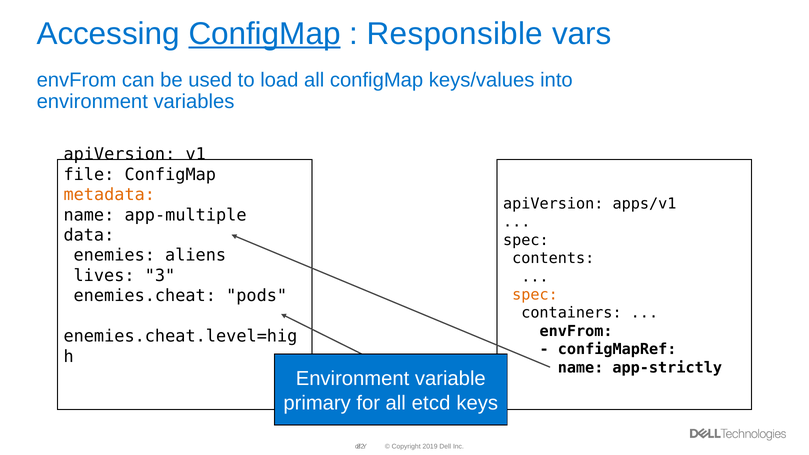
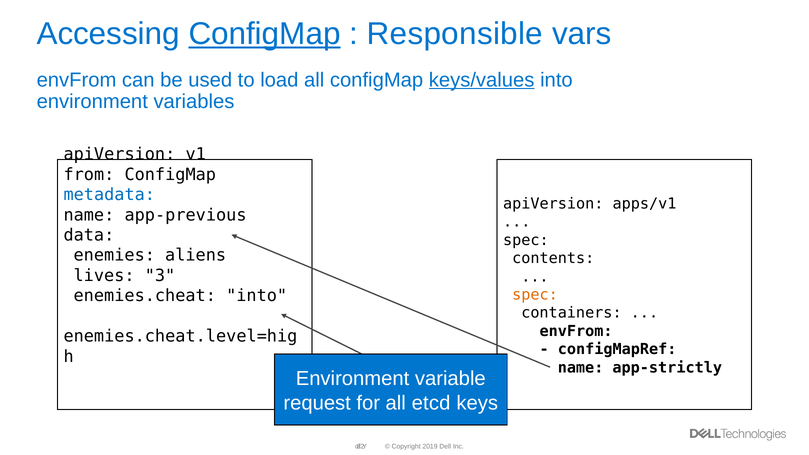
keys/values underline: none -> present
file: file -> from
metadata colour: orange -> blue
app-multiple: app-multiple -> app-previous
enemies.cheat pods: pods -> into
primary: primary -> request
